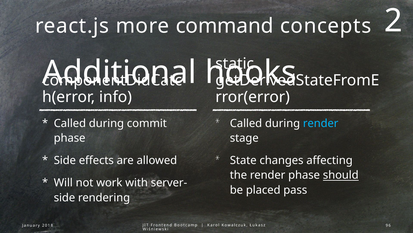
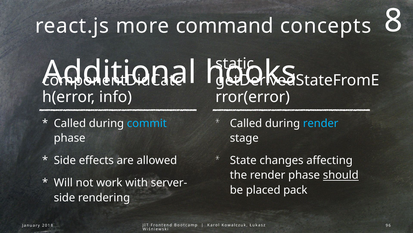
2: 2 -> 8
commit colour: white -> light blue
pass: pass -> pack
